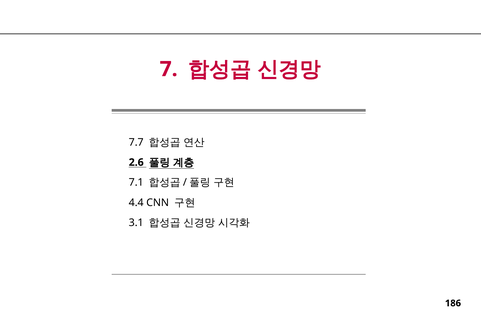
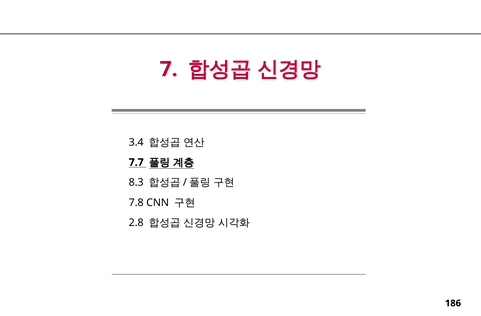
7.7: 7.7 -> 3.4
2.6: 2.6 -> 7.7
7.1: 7.1 -> 8.3
4.4: 4.4 -> 7.8
3.1: 3.1 -> 2.8
